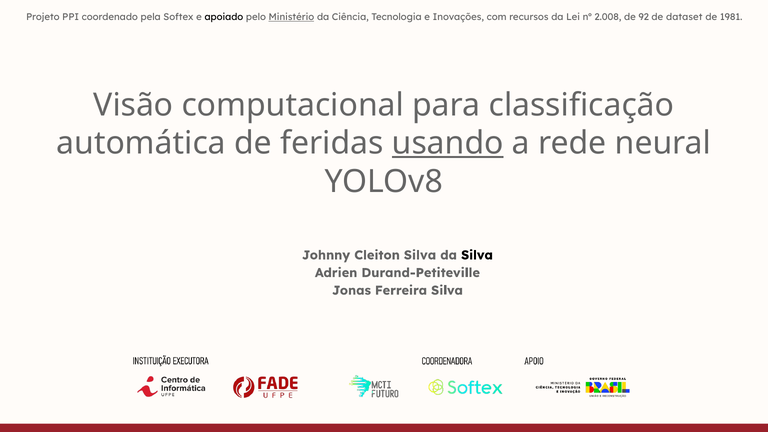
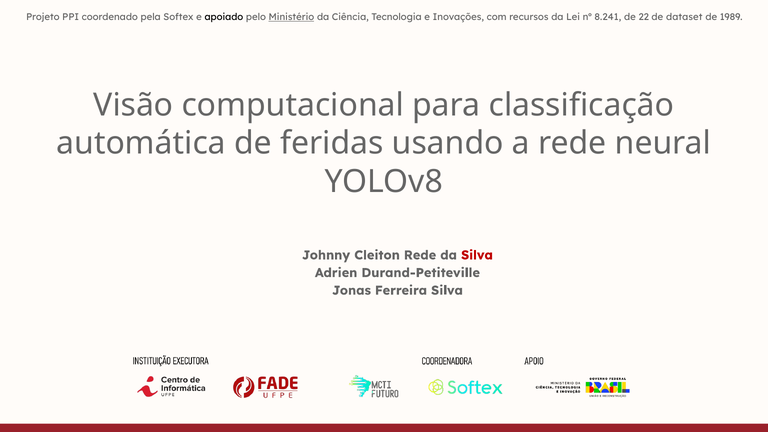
2.008: 2.008 -> 8.241
92: 92 -> 22
1981: 1981 -> 1989
usando underline: present -> none
Cleiton Silva: Silva -> Rede
Silva at (477, 255) colour: black -> red
